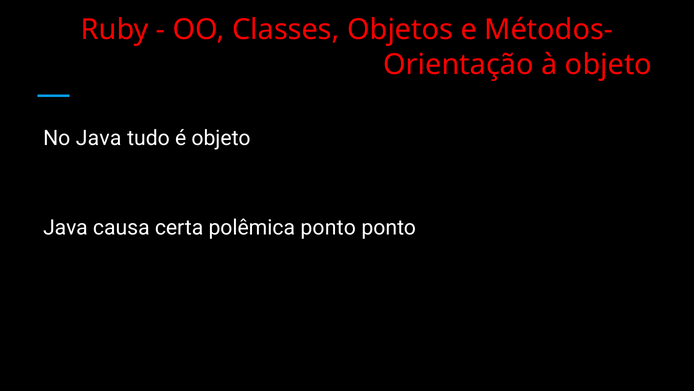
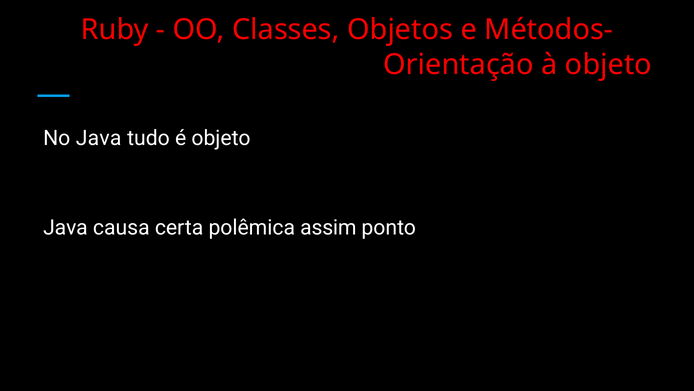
polêmica ponto: ponto -> assim
